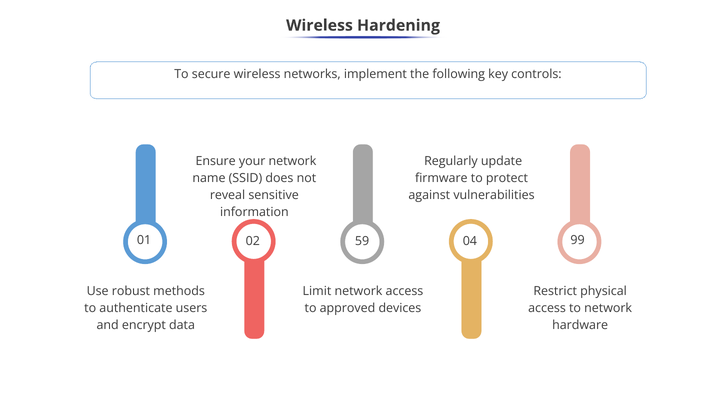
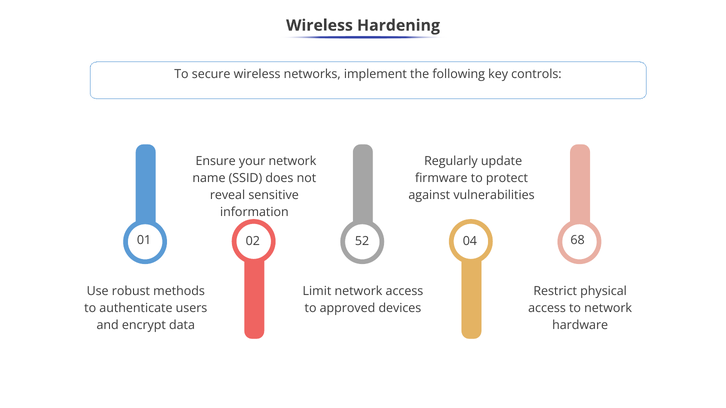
59: 59 -> 52
99: 99 -> 68
